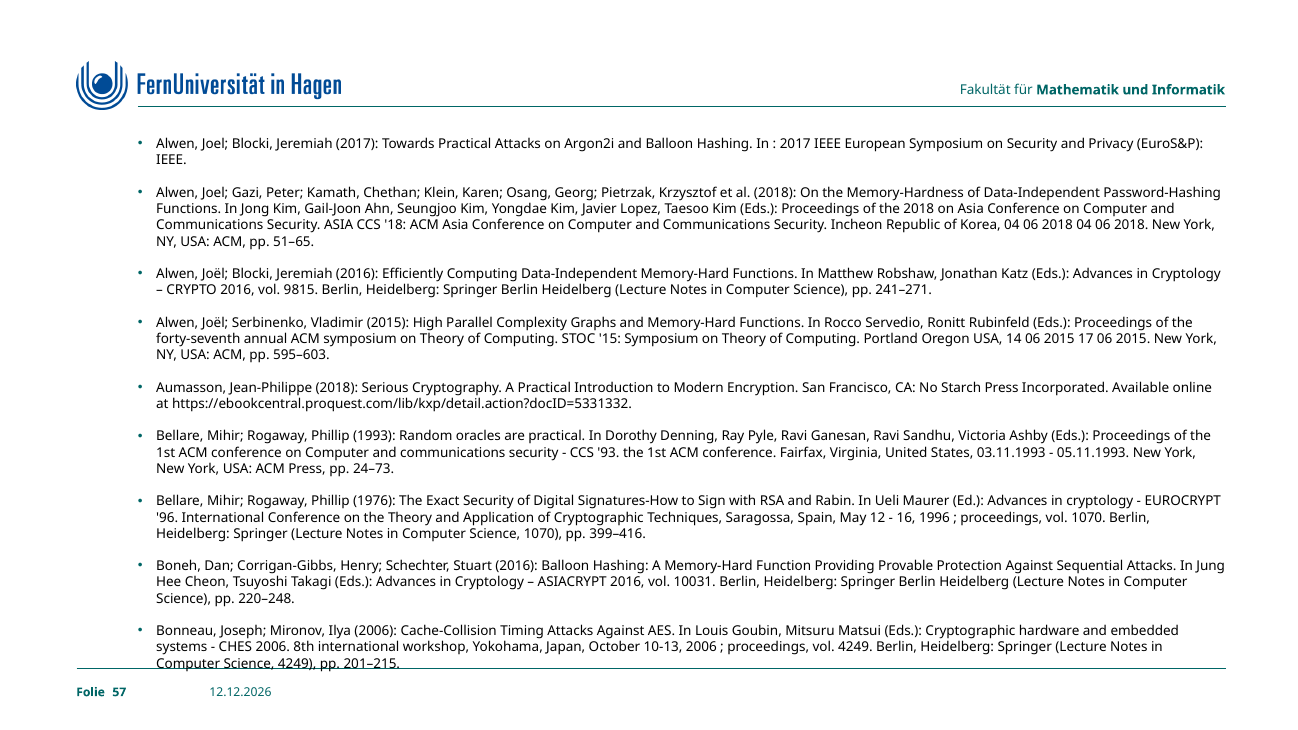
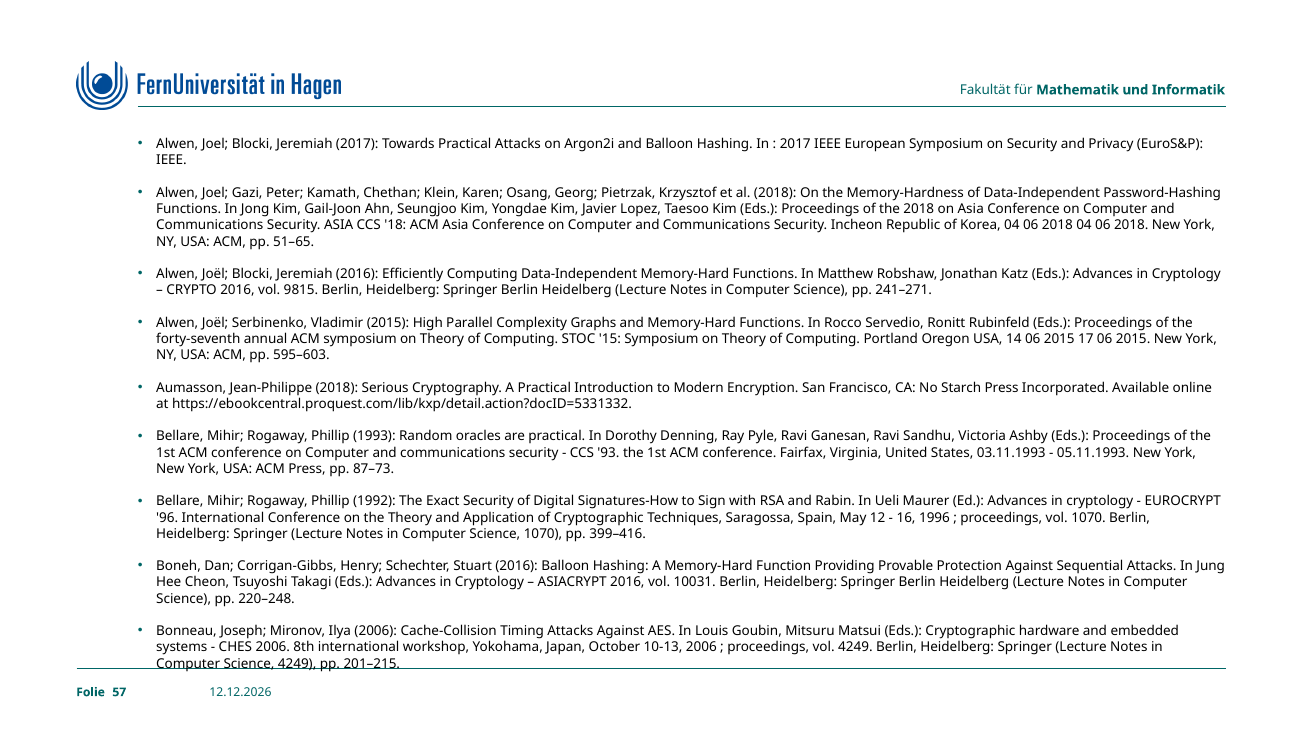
24–73: 24–73 -> 87–73
1976: 1976 -> 1992
